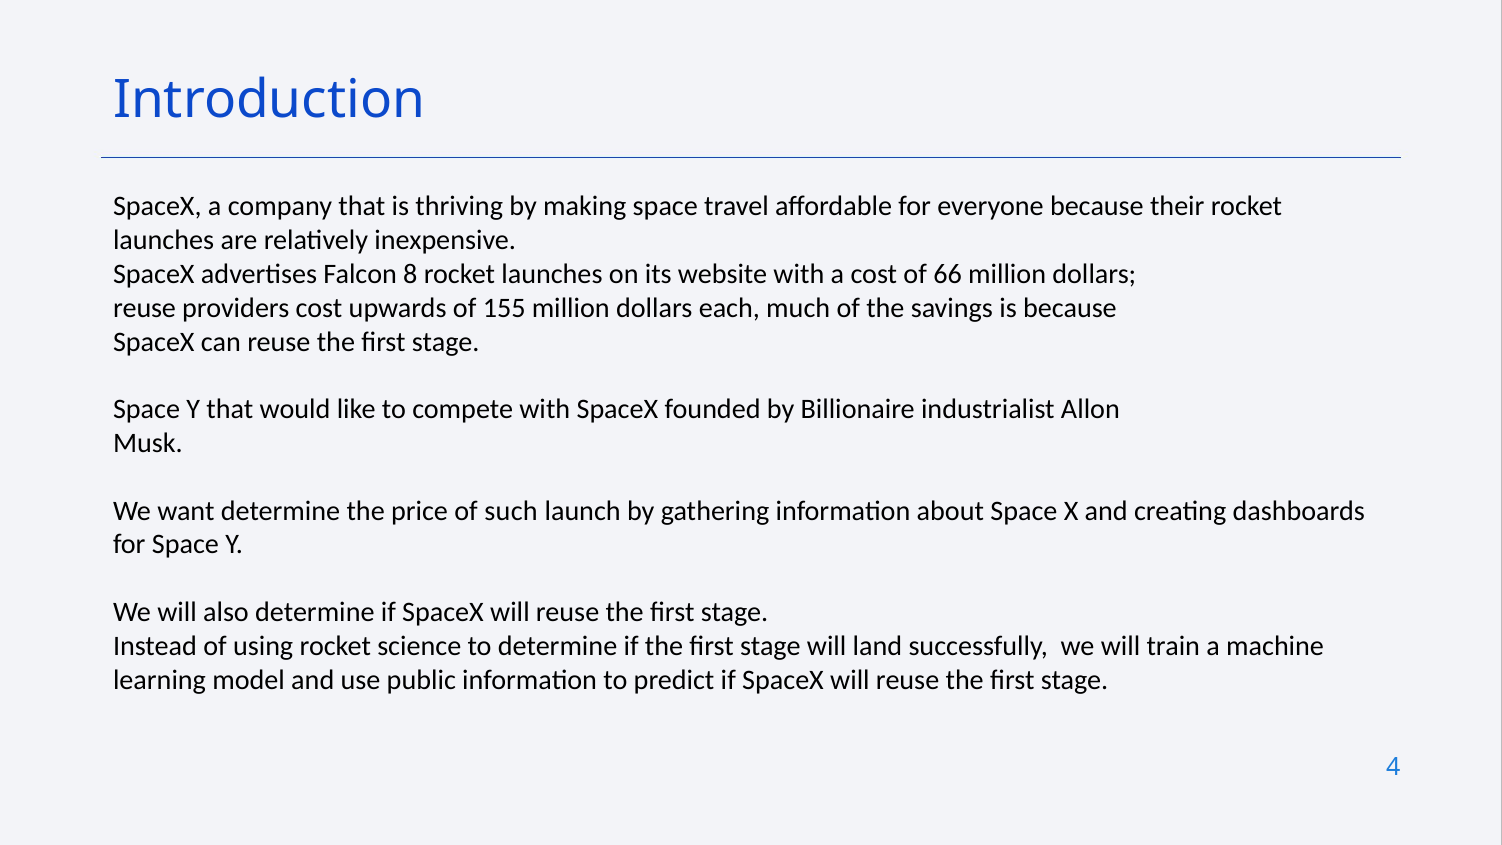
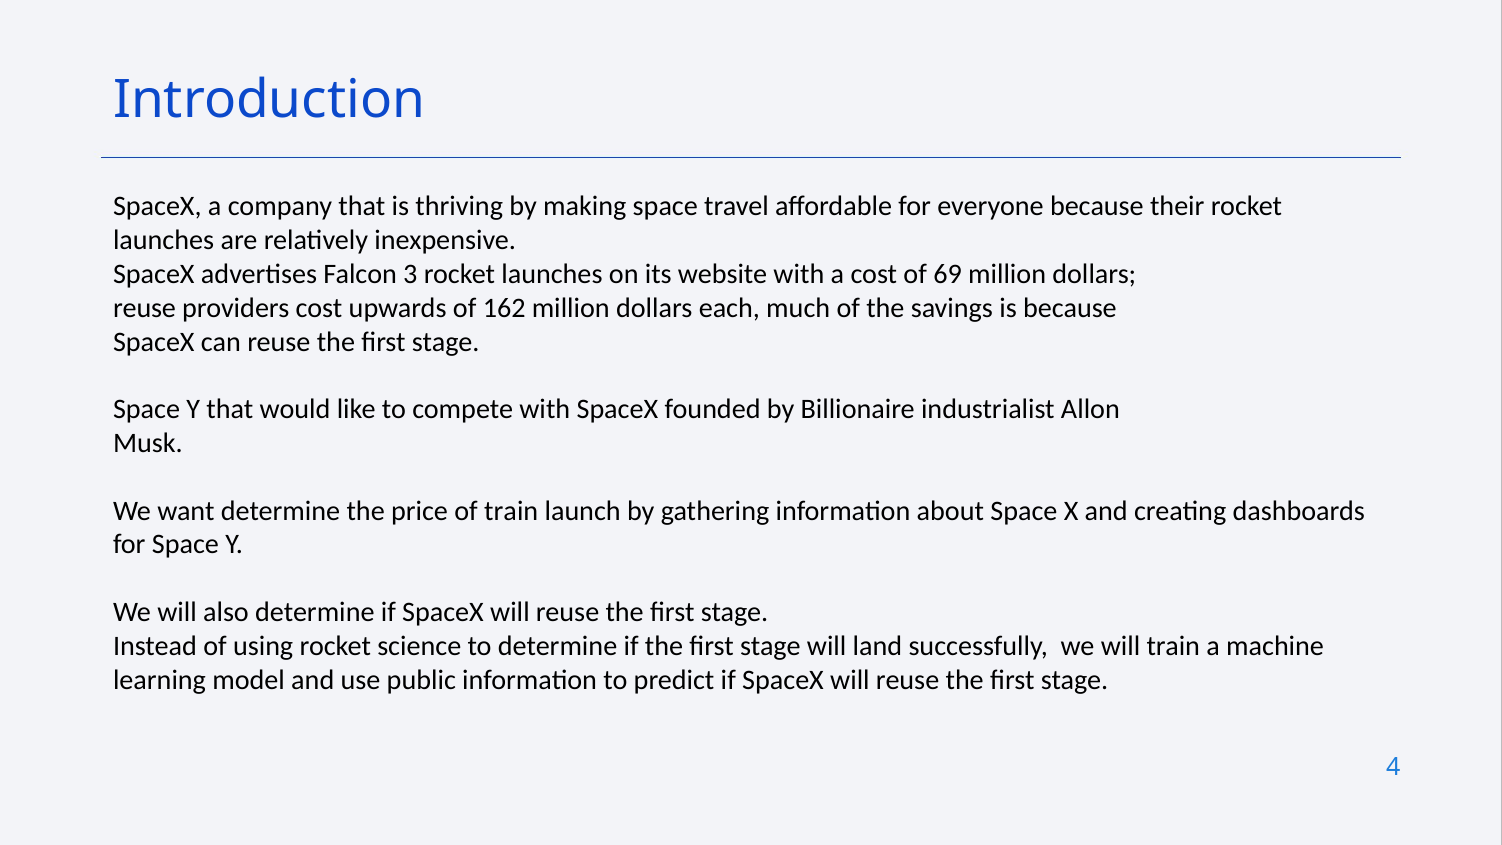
8: 8 -> 3
66: 66 -> 69
155: 155 -> 162
of such: such -> train
